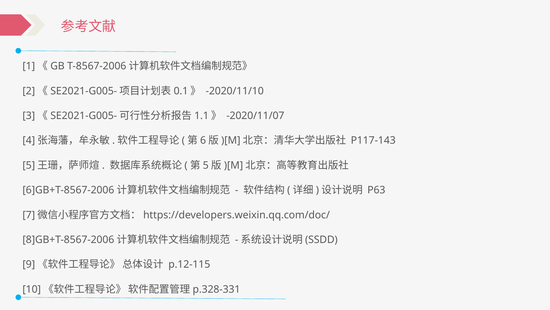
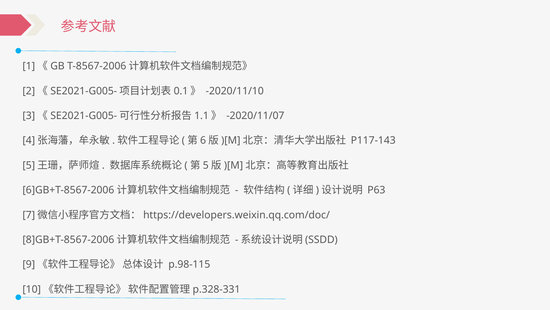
p.12-115: p.12-115 -> p.98-115
